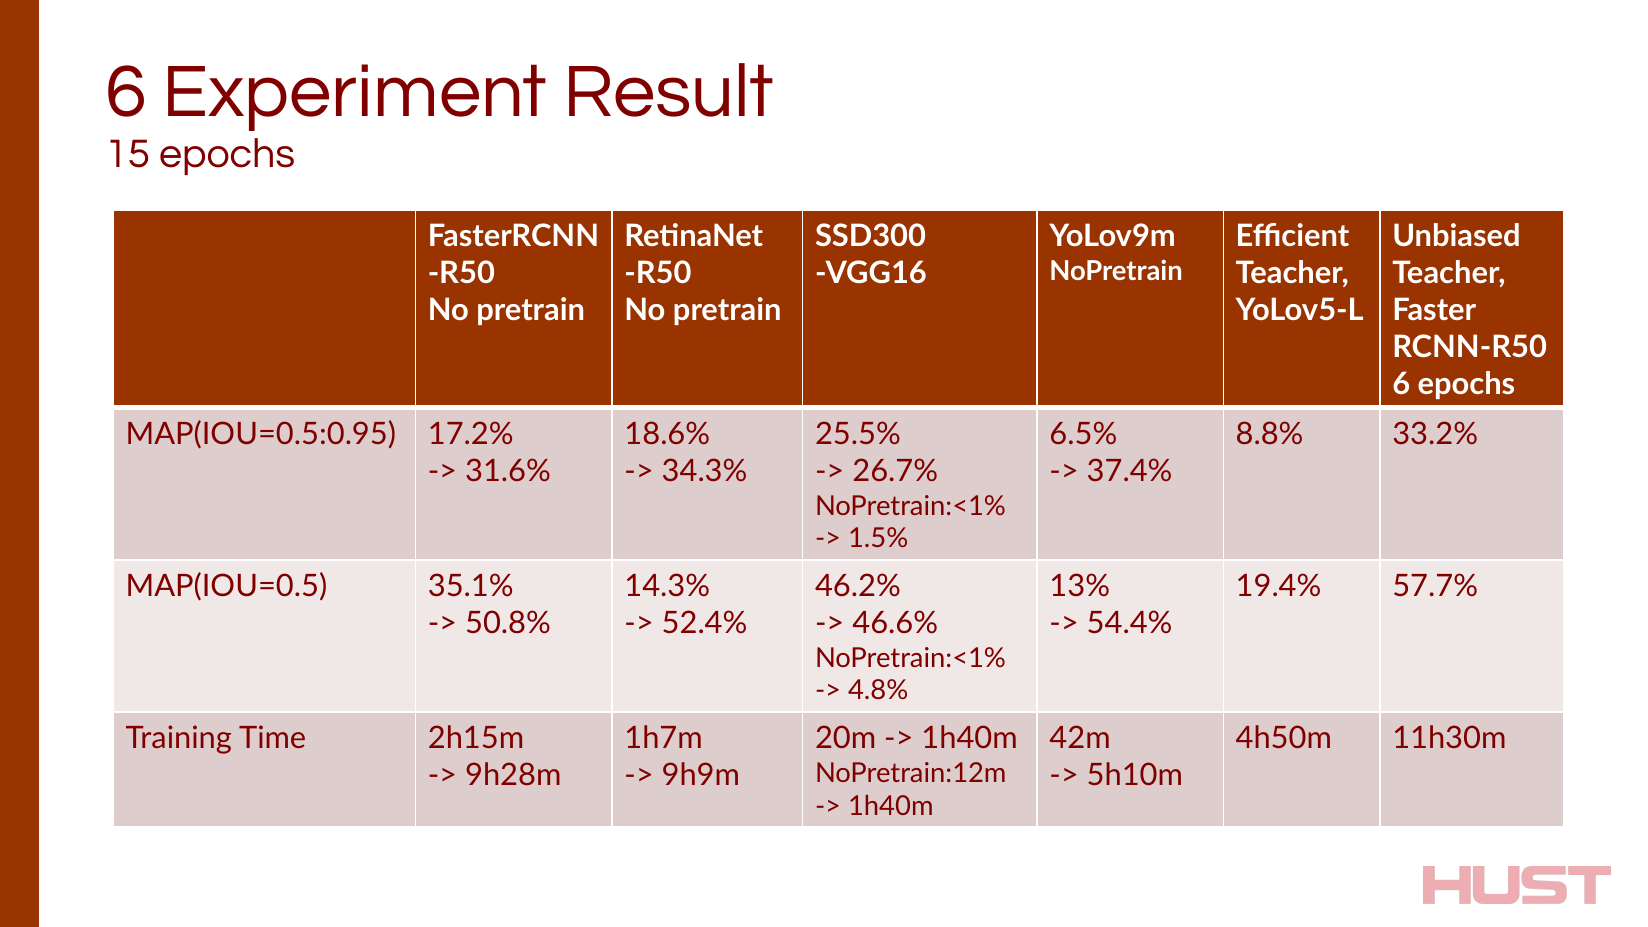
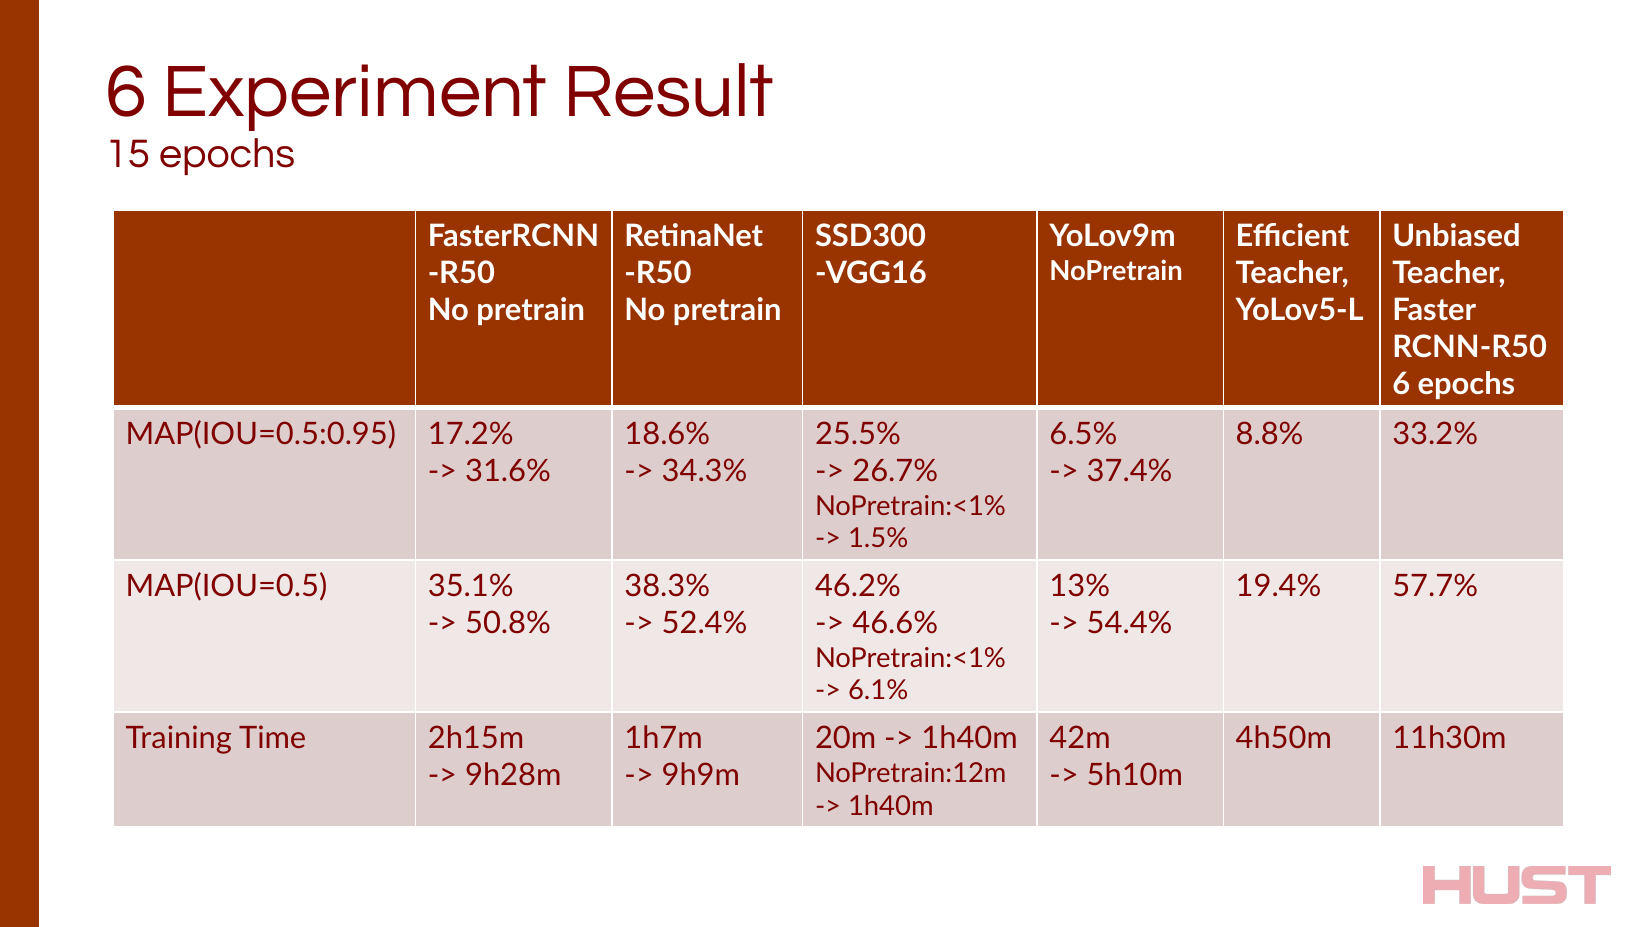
14.3%: 14.3% -> 38.3%
4.8%: 4.8% -> 6.1%
